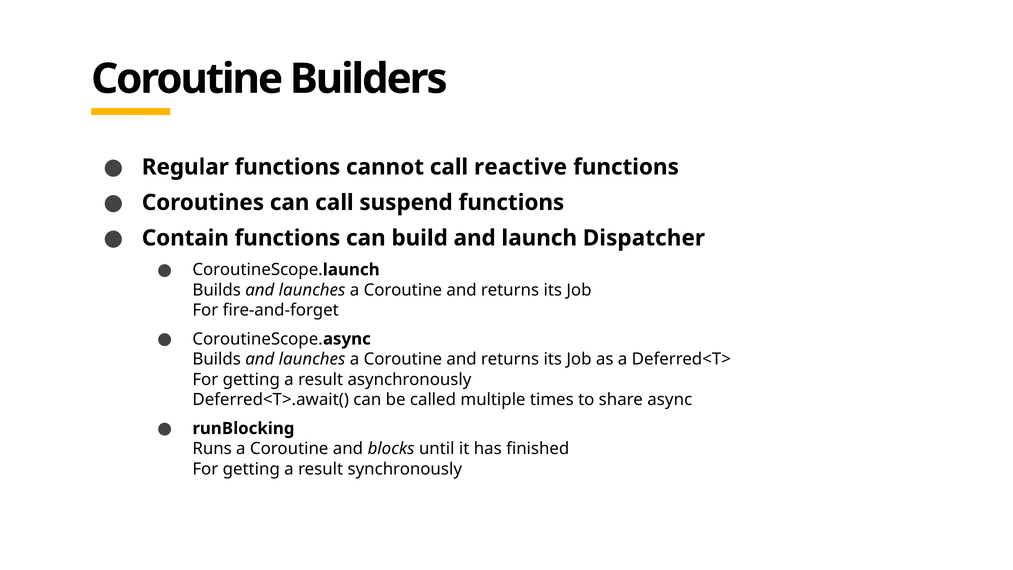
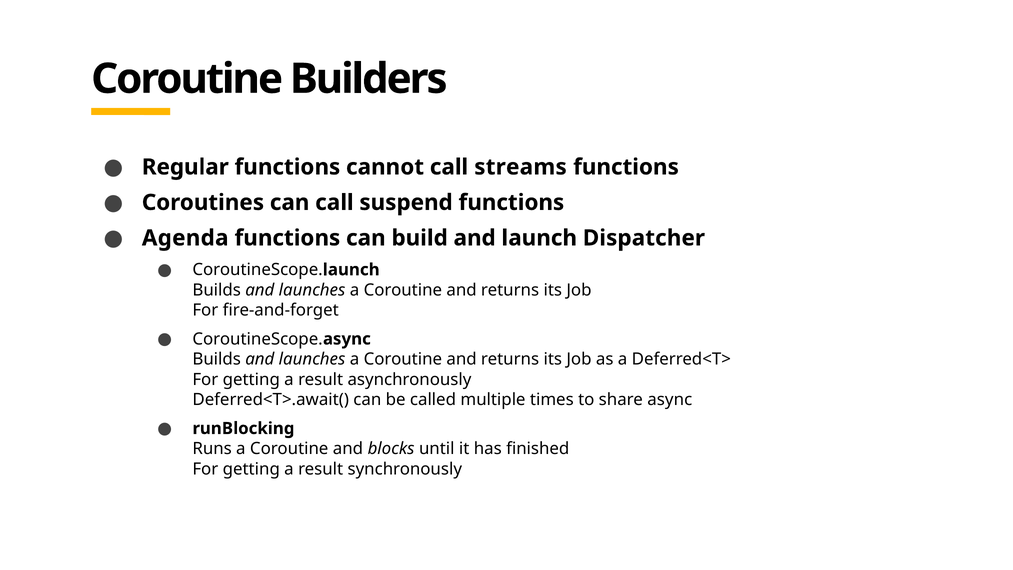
reactive: reactive -> streams
Contain: Contain -> Agenda
